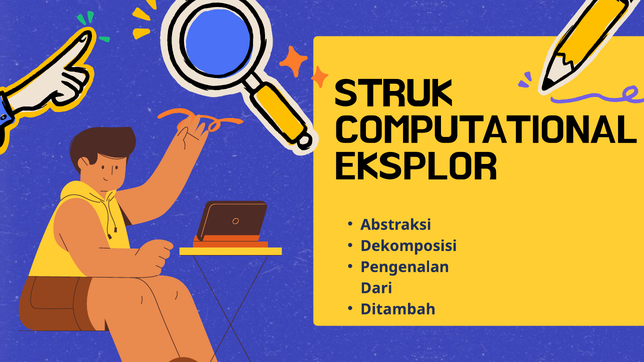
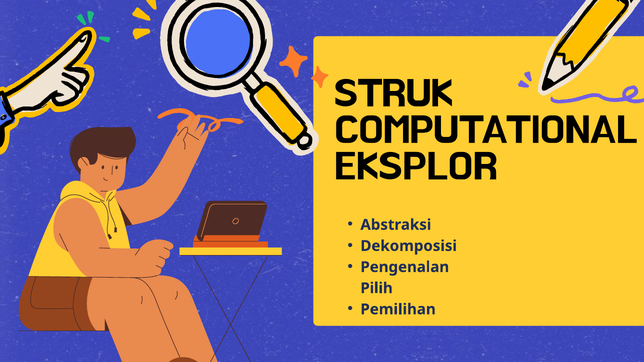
Dari: Dari -> Pilih
Ditambah: Ditambah -> Pemilihan
